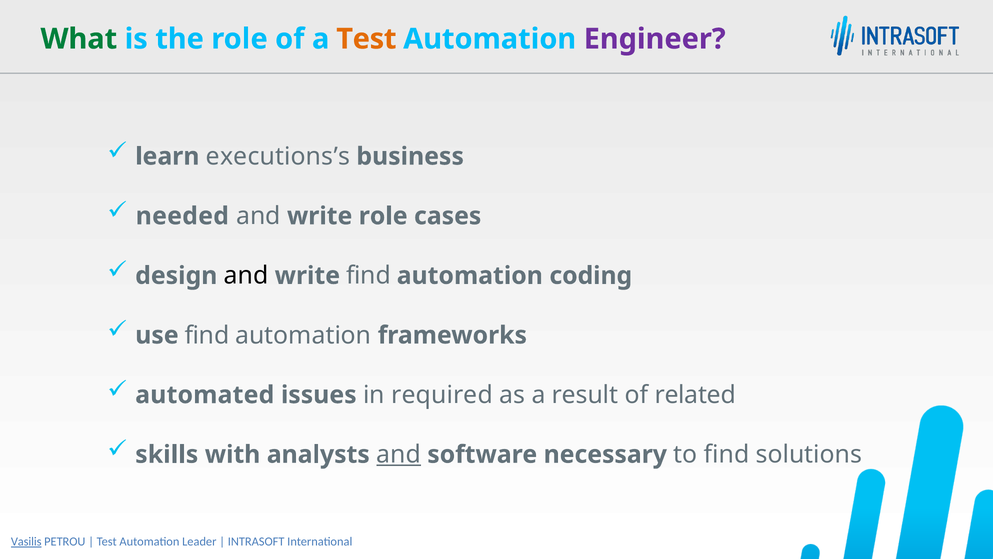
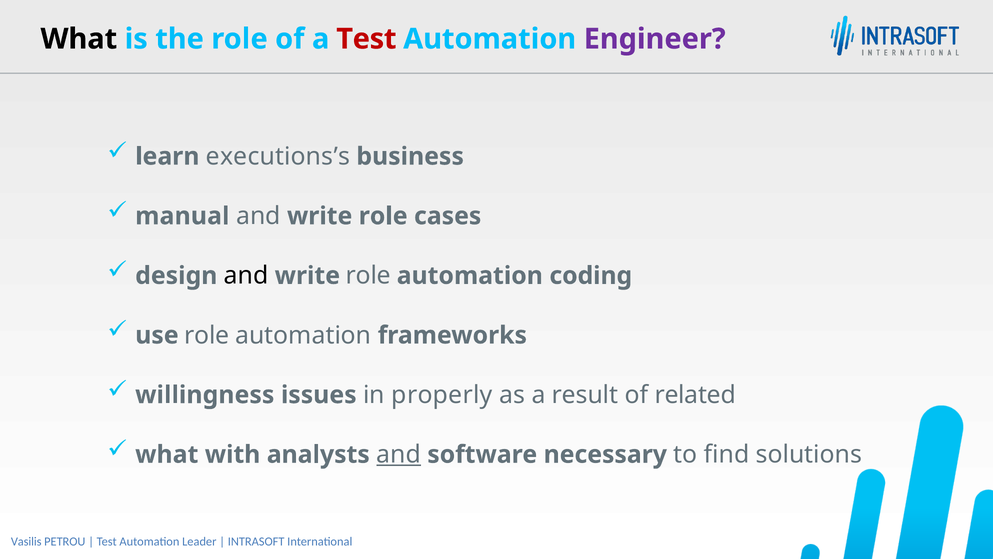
What at (79, 39) colour: green -> black
Test at (366, 39) colour: orange -> red
needed: needed -> manual
find at (368, 275): find -> role
use find: find -> role
automated: automated -> willingness
required: required -> properly
skills at (167, 454): skills -> what
Vasilis underline: present -> none
